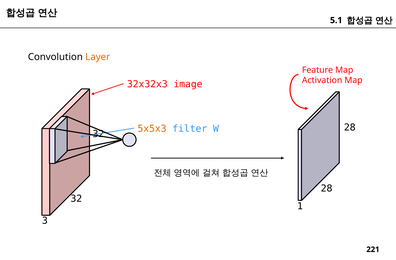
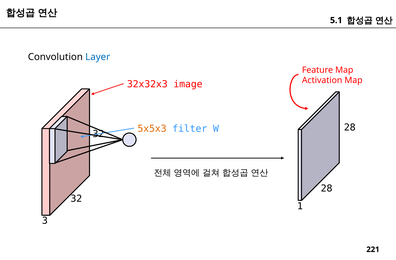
Layer colour: orange -> blue
